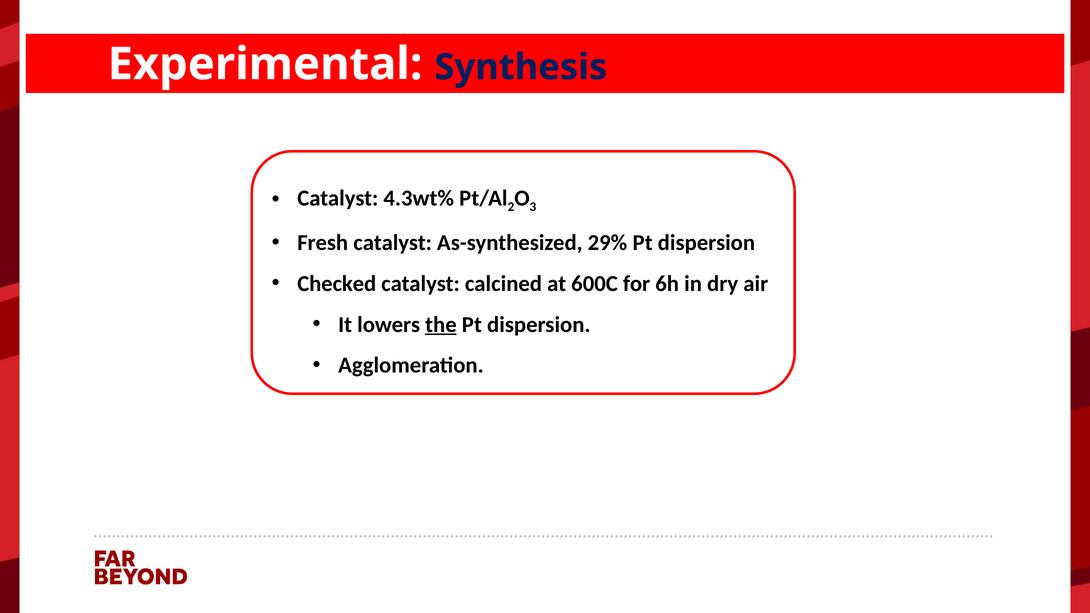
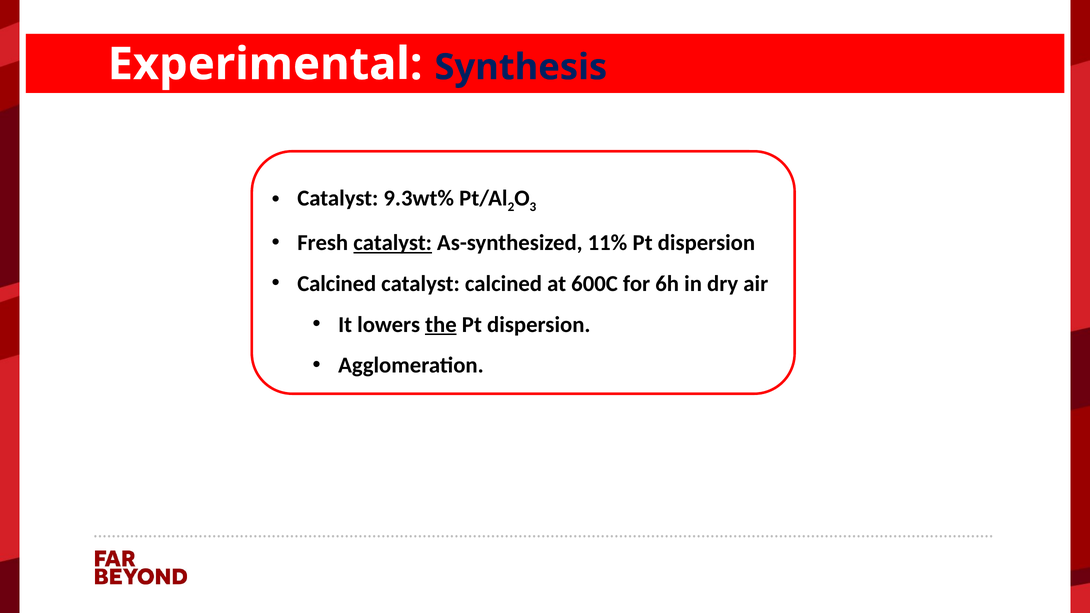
4.3wt%: 4.3wt% -> 9.3wt%
catalyst at (393, 243) underline: none -> present
29%: 29% -> 11%
Checked at (337, 284): Checked -> Calcined
